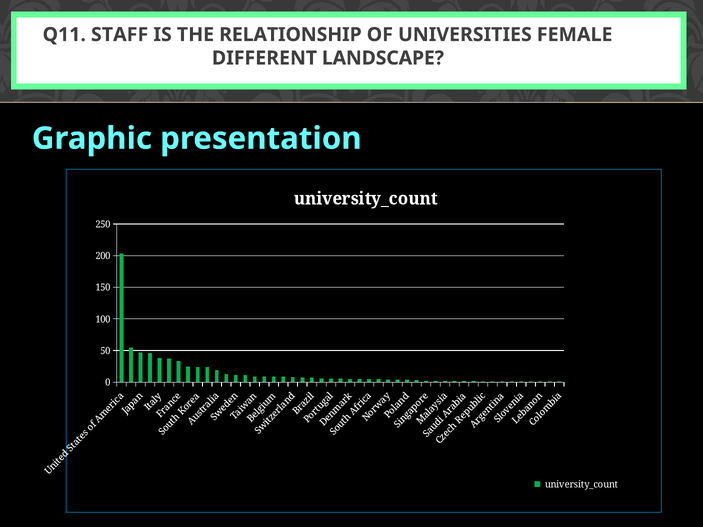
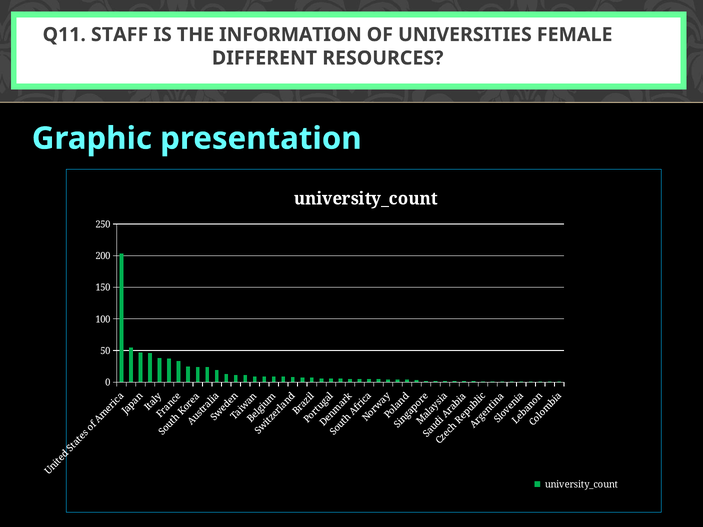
RELATIONSHIP: RELATIONSHIP -> INFORMATION
LANDSCAPE: LANDSCAPE -> RESOURCES
